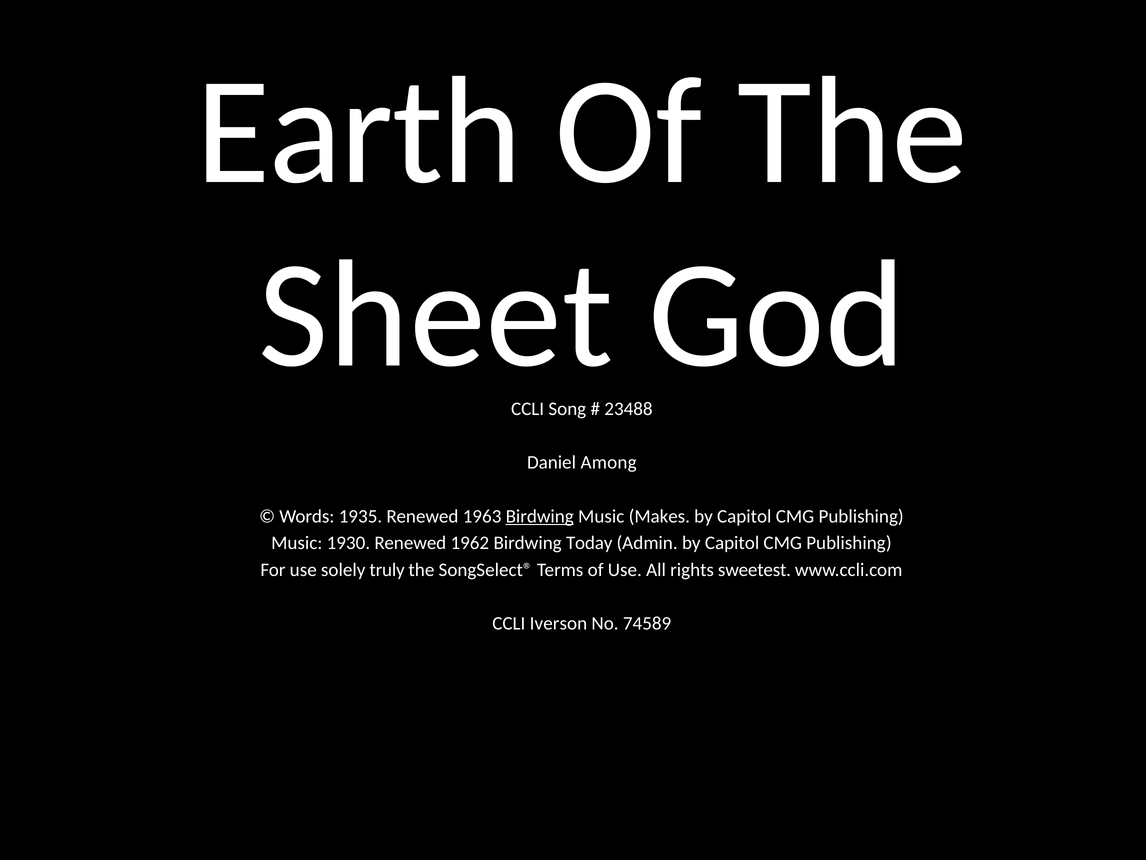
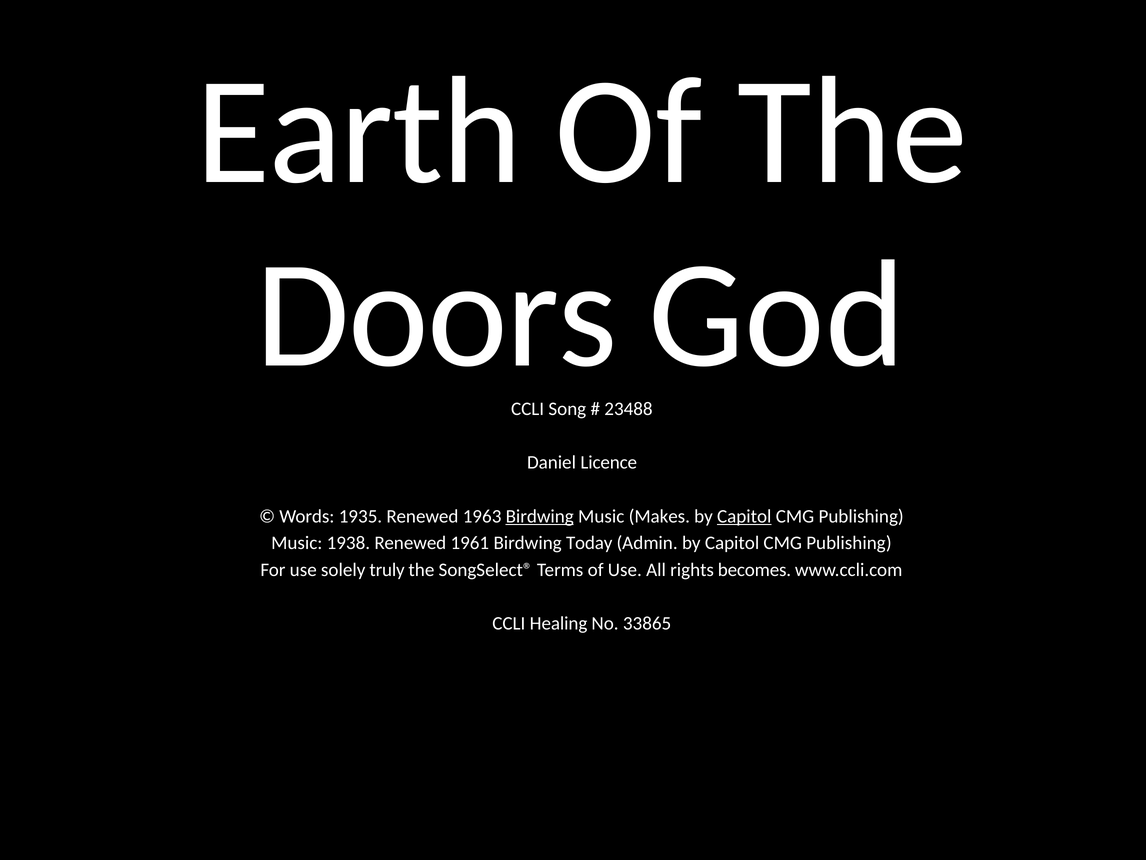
Sheet: Sheet -> Doors
Among: Among -> Licence
Capitol at (744, 516) underline: none -> present
1930: 1930 -> 1938
1962: 1962 -> 1961
sweetest: sweetest -> becomes
Iverson: Iverson -> Healing
74589: 74589 -> 33865
